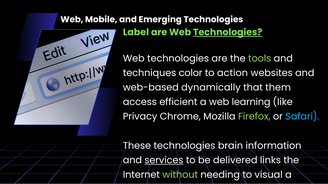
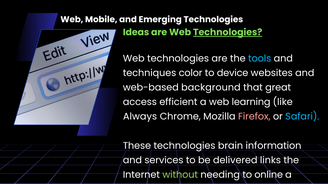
Label: Label -> Ideas
tools colour: light green -> light blue
action: action -> device
dynamically: dynamically -> background
them: them -> great
Privacy: Privacy -> Always
Firefox colour: light green -> pink
services underline: present -> none
visual: visual -> online
